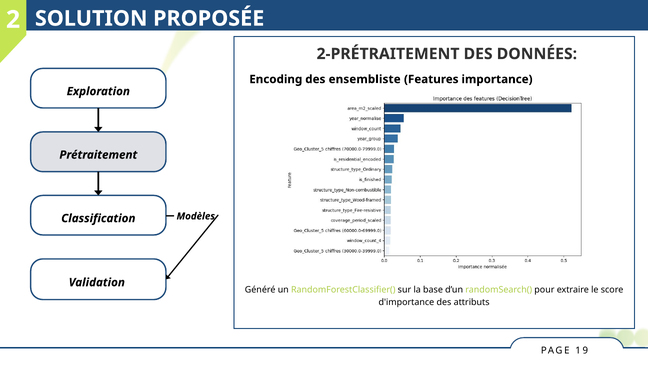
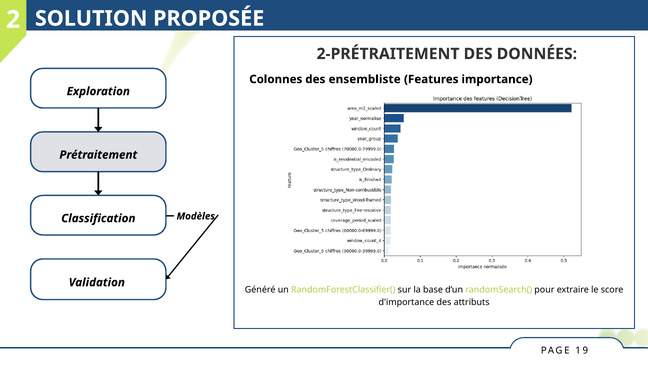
Encoding: Encoding -> Colonnes
